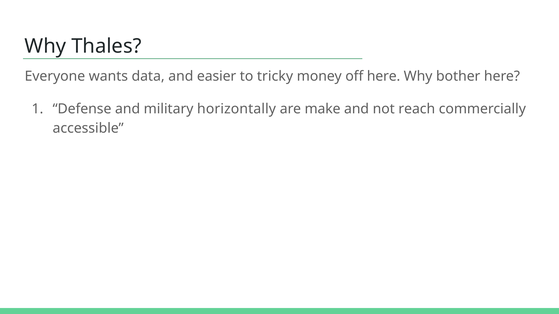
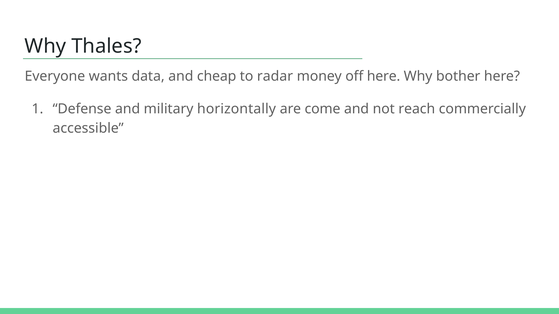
easier: easier -> cheap
tricky: tricky -> radar
make: make -> come
